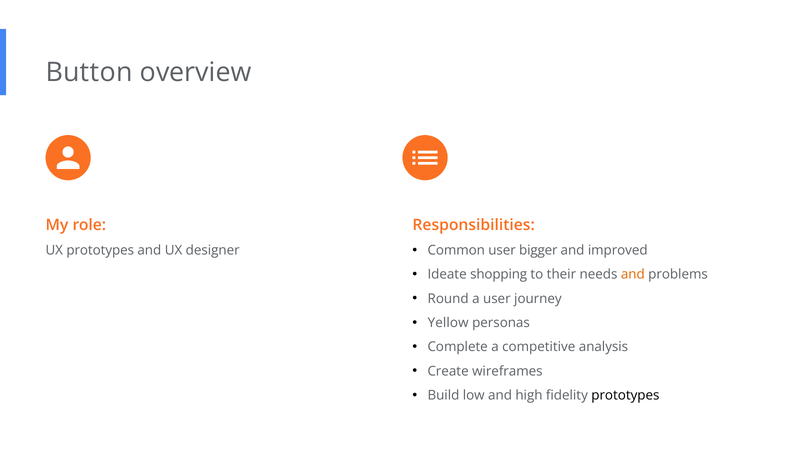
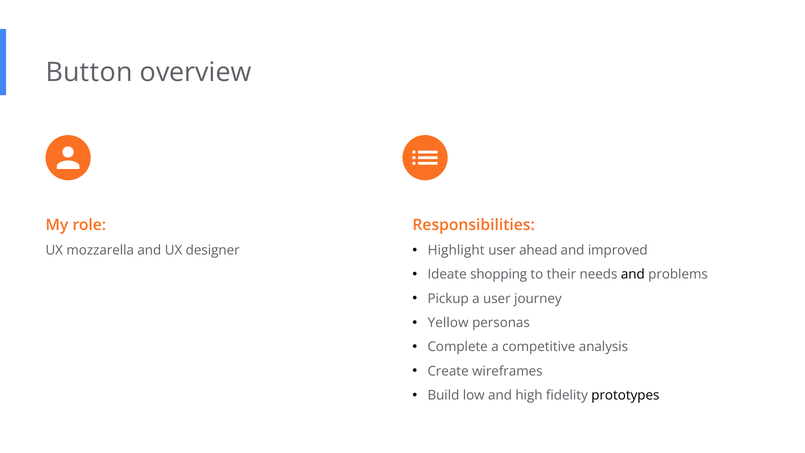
Common: Common -> Highlight
bigger: bigger -> ahead
UX prototypes: prototypes -> mozzarella
and at (633, 274) colour: orange -> black
Round: Round -> Pickup
